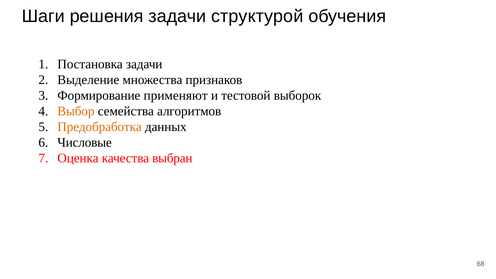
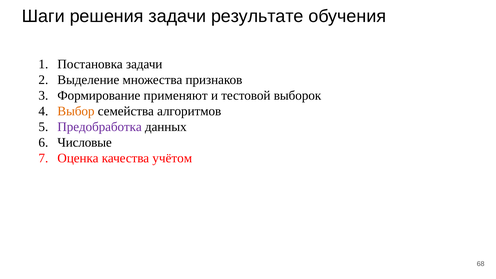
структурой: структурой -> результате
Предобработка colour: orange -> purple
выбран: выбран -> учётом
